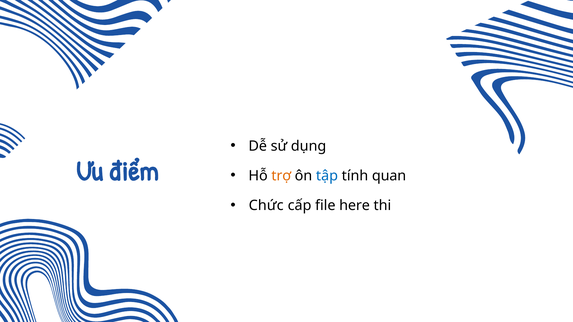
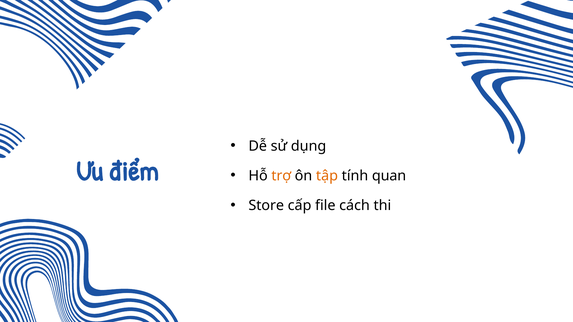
tập colour: blue -> orange
Chức: Chức -> Store
here: here -> cách
